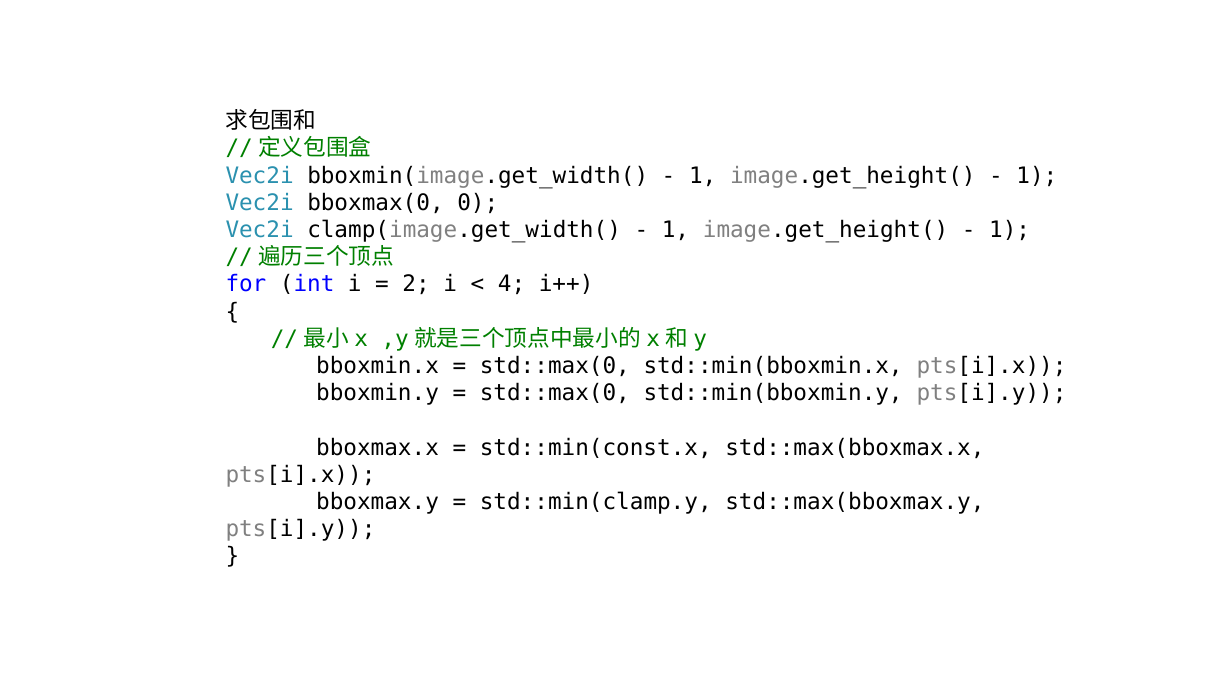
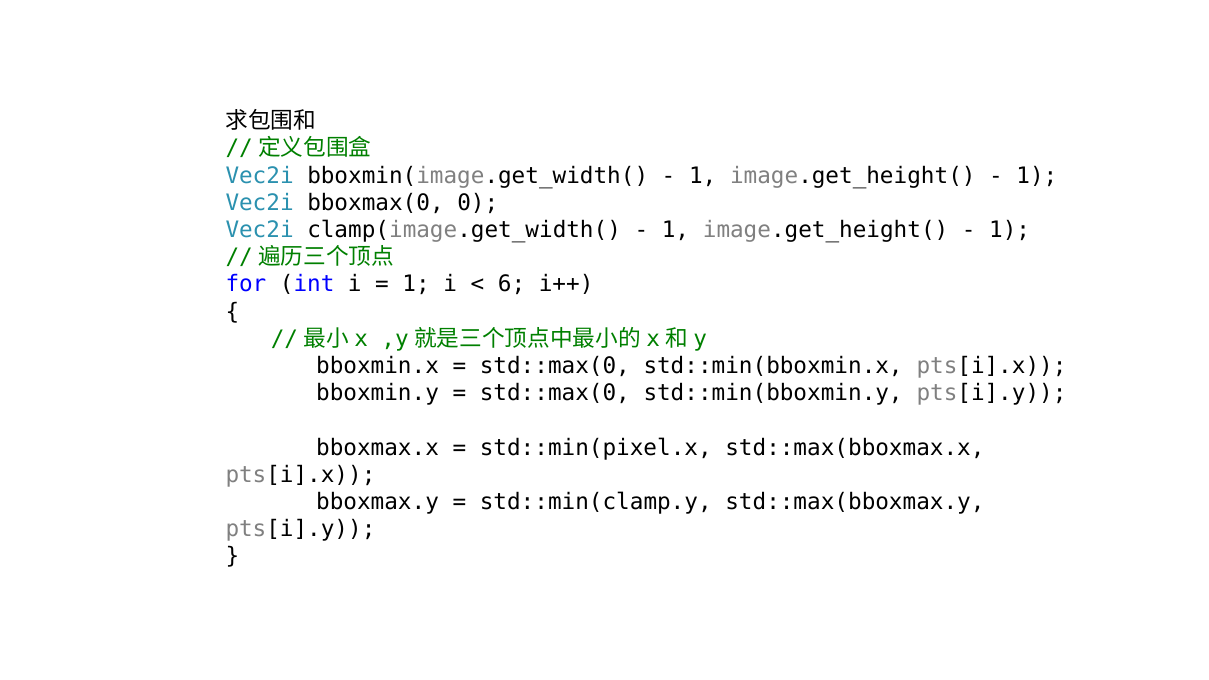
2 at (416, 285): 2 -> 1
4: 4 -> 6
std::min(const.x: std::min(const.x -> std::min(pixel.x
